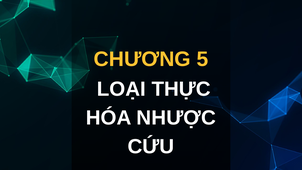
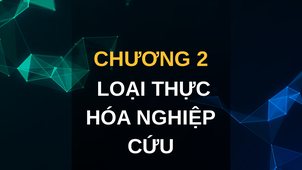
5: 5 -> 2
NHƯỢC: NHƯỢC -> NGHIỆP
